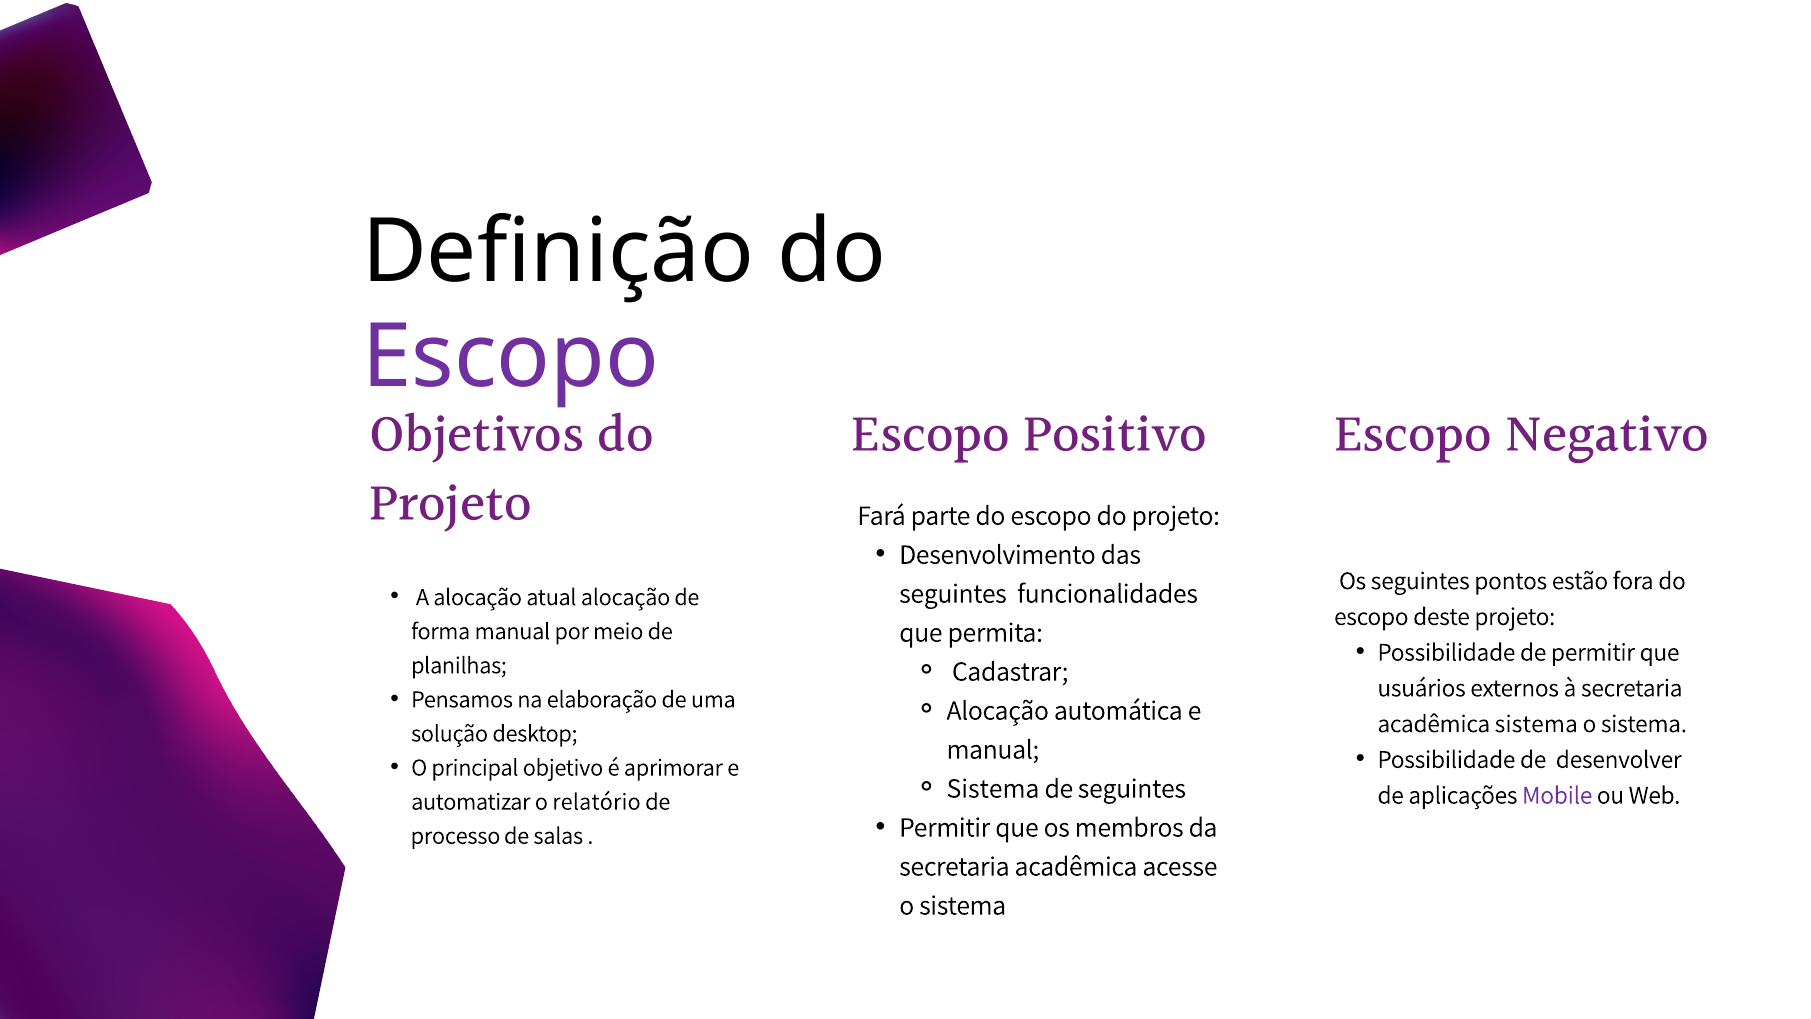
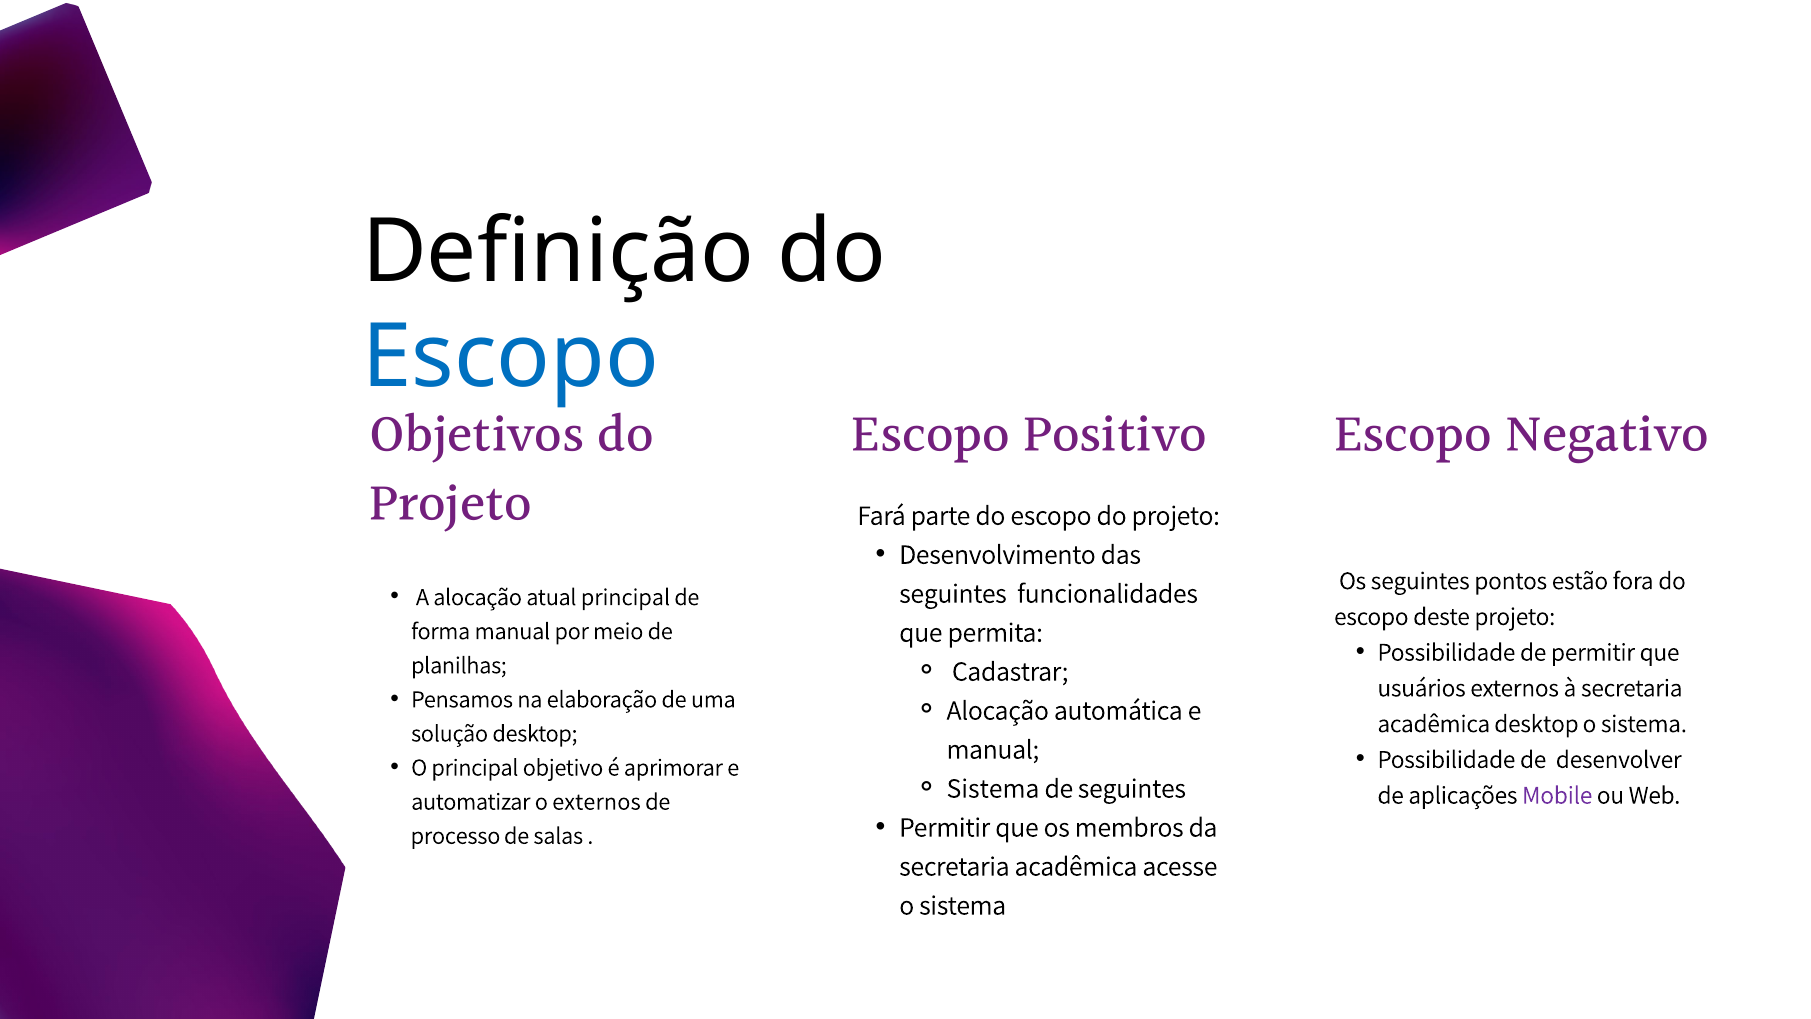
Escopo at (511, 357) colour: purple -> blue
atual alocação: alocação -> principal
acadêmica sistema: sistema -> desktop
o relatório: relatório -> externos
